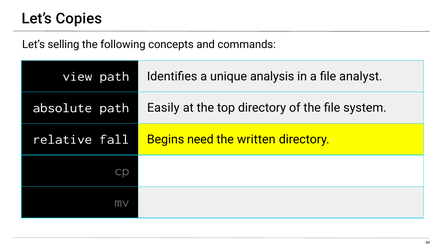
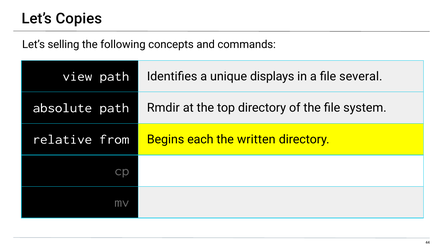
analysis: analysis -> displays
analyst: analyst -> several
Easily: Easily -> Rmdir
fall: fall -> from
need: need -> each
